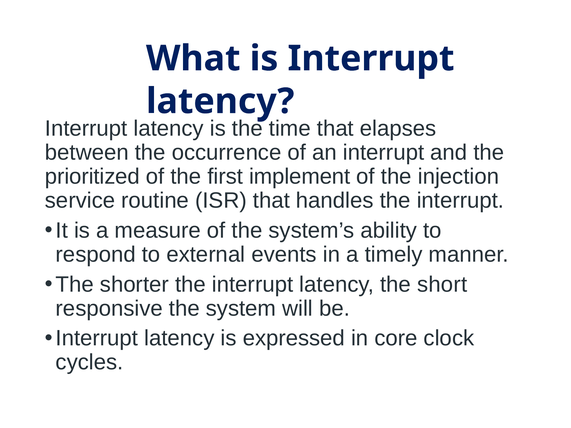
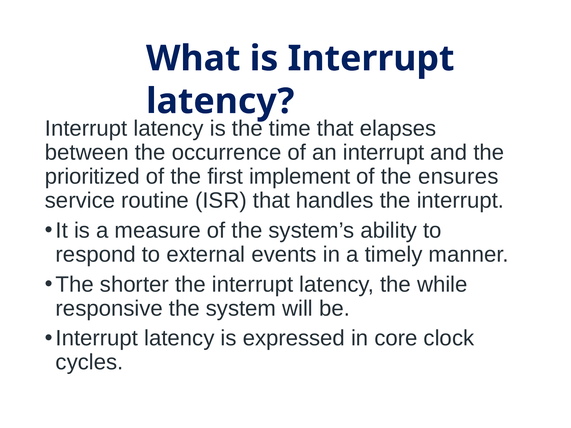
injection: injection -> ensures
short: short -> while
